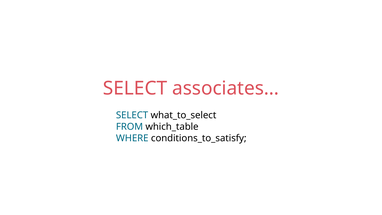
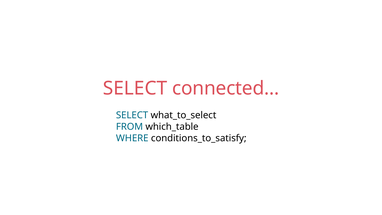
associates…: associates… -> connected…
